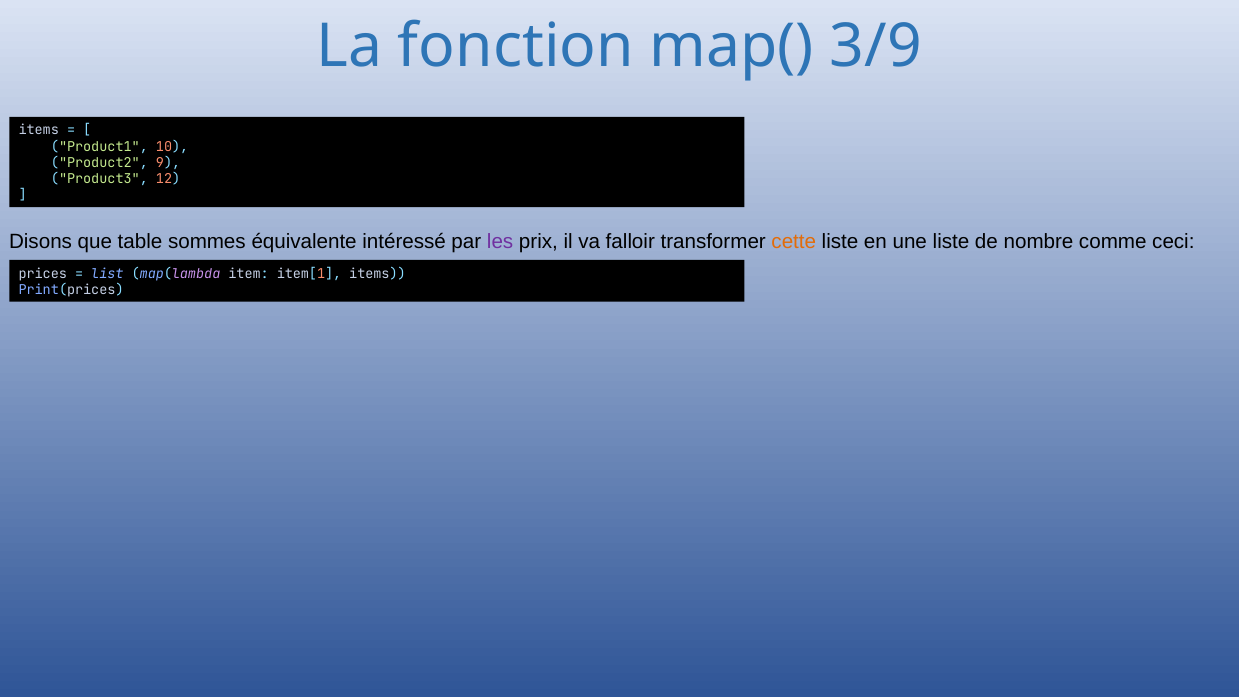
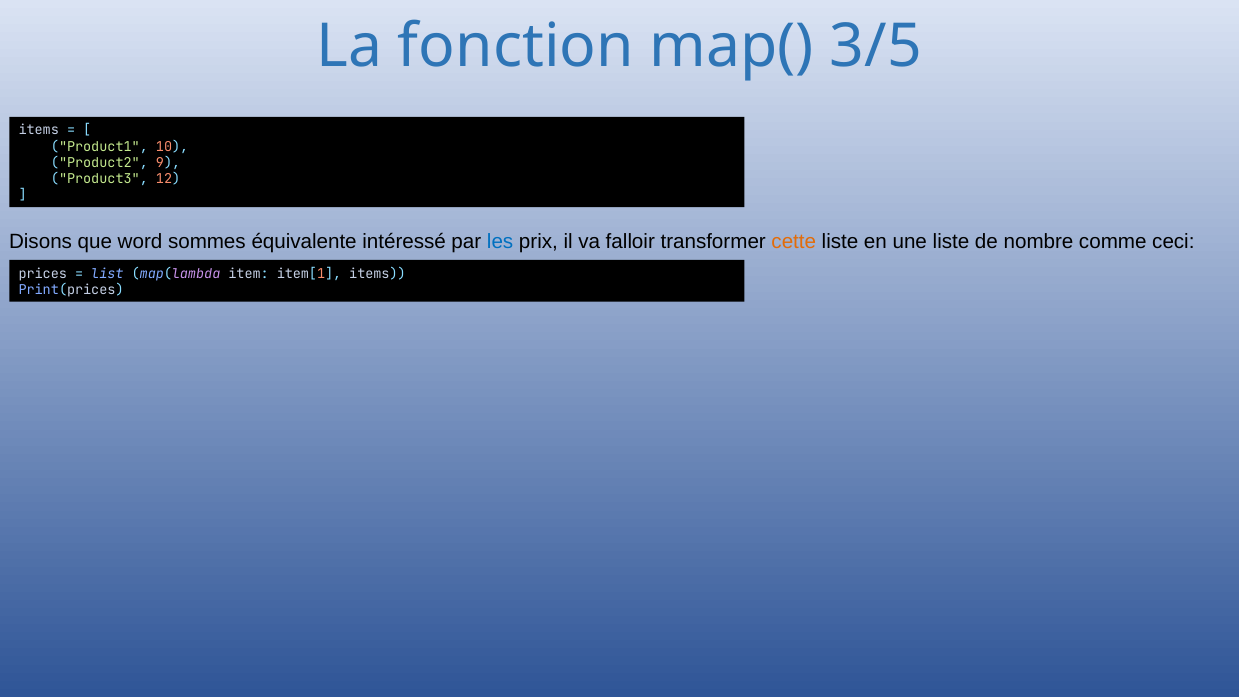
3/9: 3/9 -> 3/5
table: table -> word
les colour: purple -> blue
